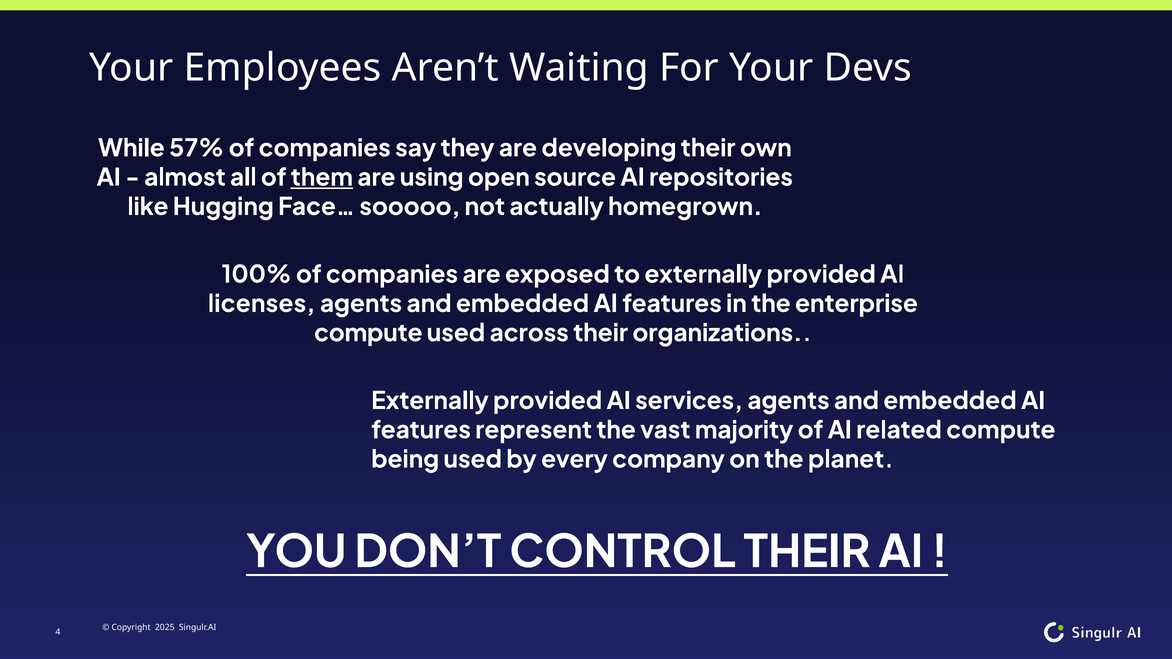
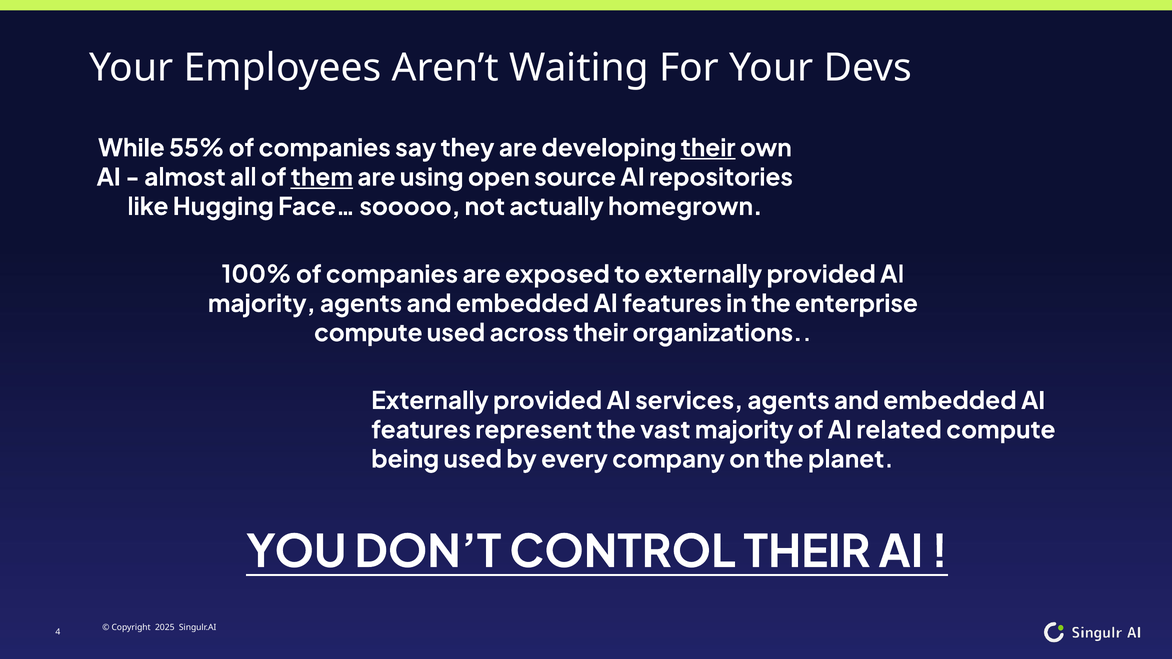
57%: 57% -> 55%
their at (708, 148) underline: none -> present
licenses at (262, 304): licenses -> majority
